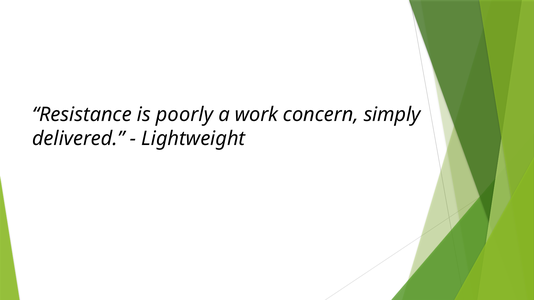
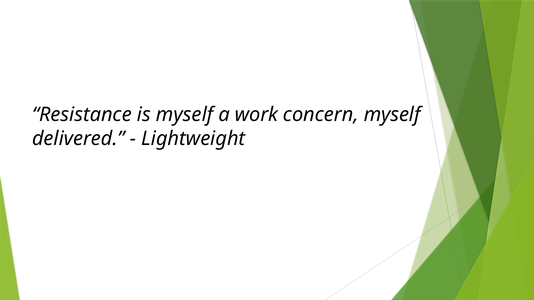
is poorly: poorly -> myself
concern simply: simply -> myself
